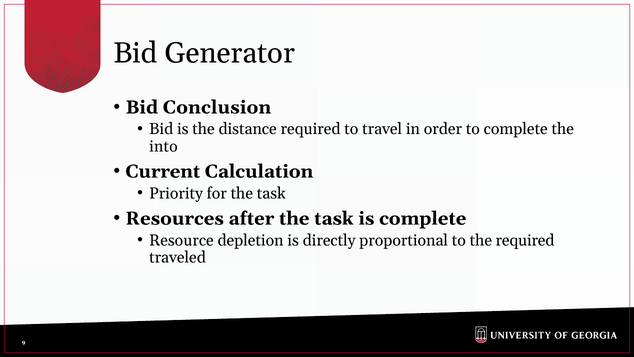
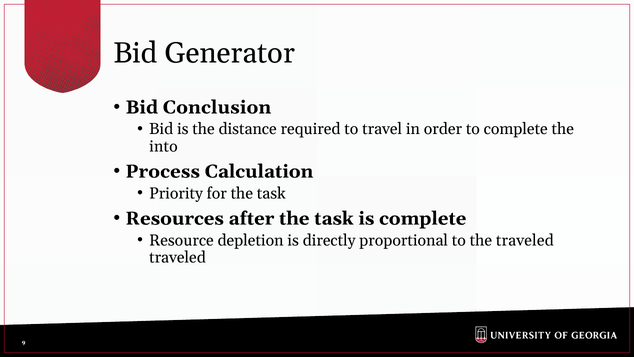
Current: Current -> Process
the required: required -> traveled
